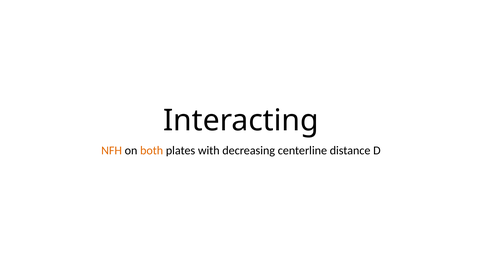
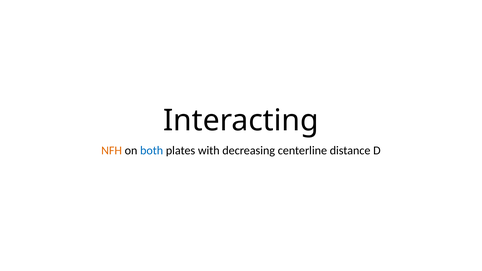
both colour: orange -> blue
